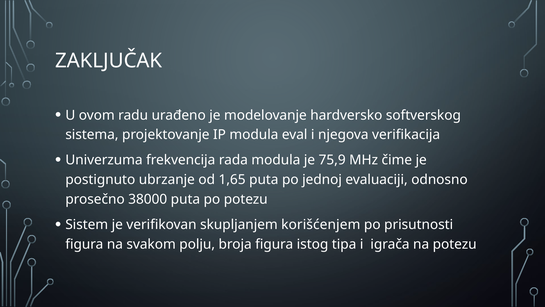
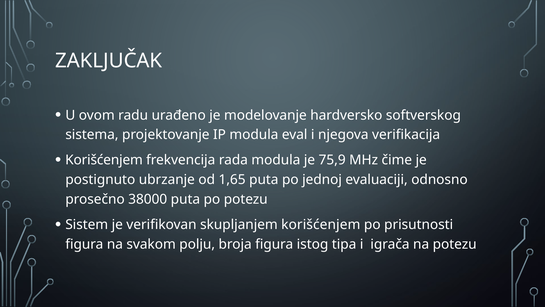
Univerzuma at (104, 160): Univerzuma -> Korišćenjem
